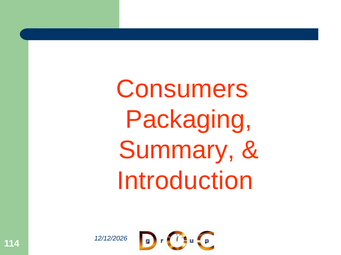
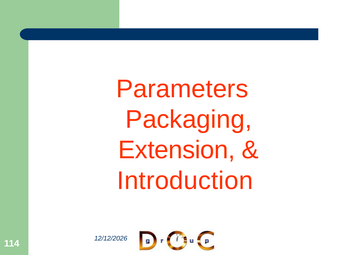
Consumers: Consumers -> Parameters
Summary: Summary -> Extension
